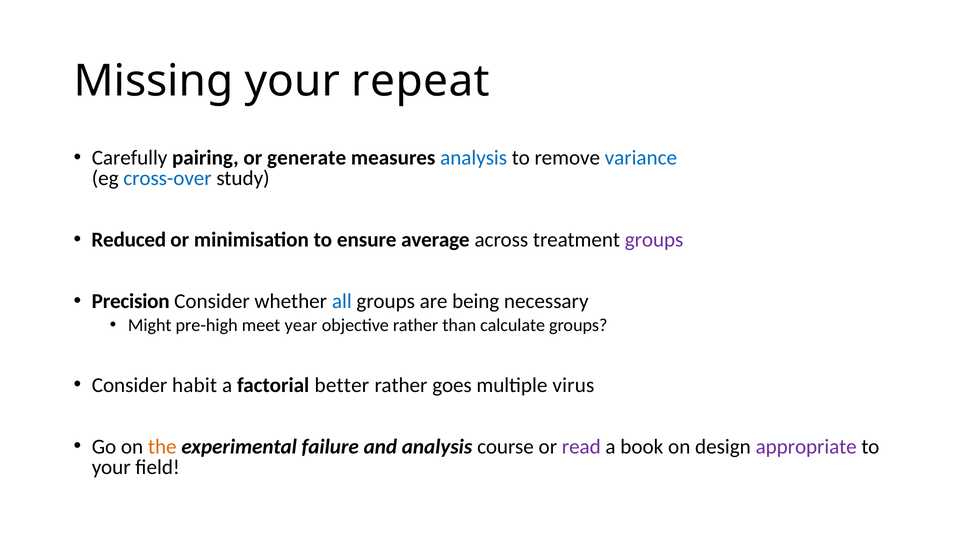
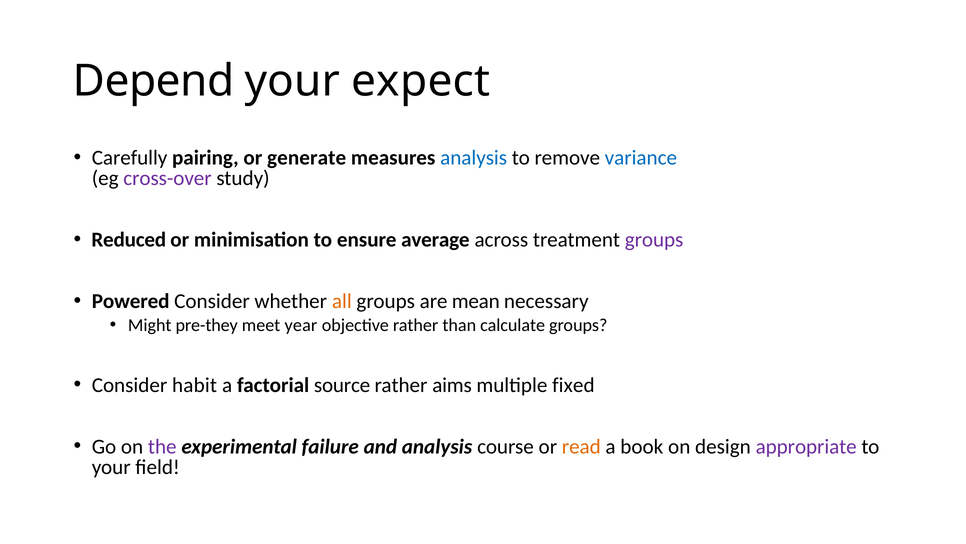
Missing: Missing -> Depend
repeat: repeat -> expect
cross-over colour: blue -> purple
Precision: Precision -> Powered
all colour: blue -> orange
being: being -> mean
pre-high: pre-high -> pre-they
better: better -> source
goes: goes -> aims
virus: virus -> fixed
the colour: orange -> purple
read colour: purple -> orange
